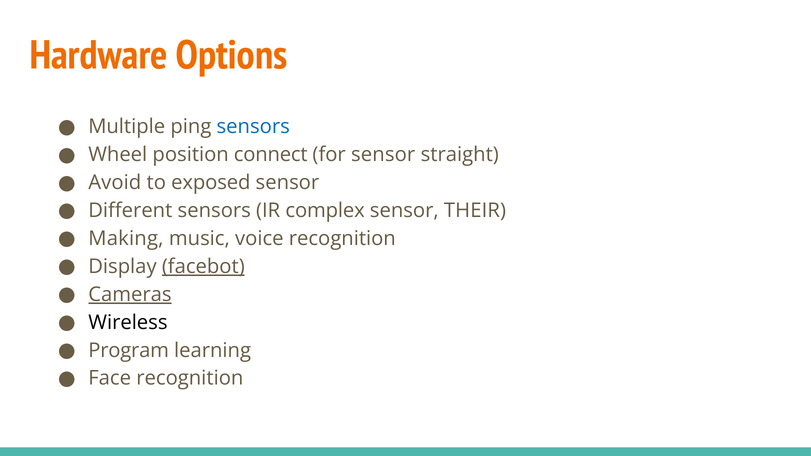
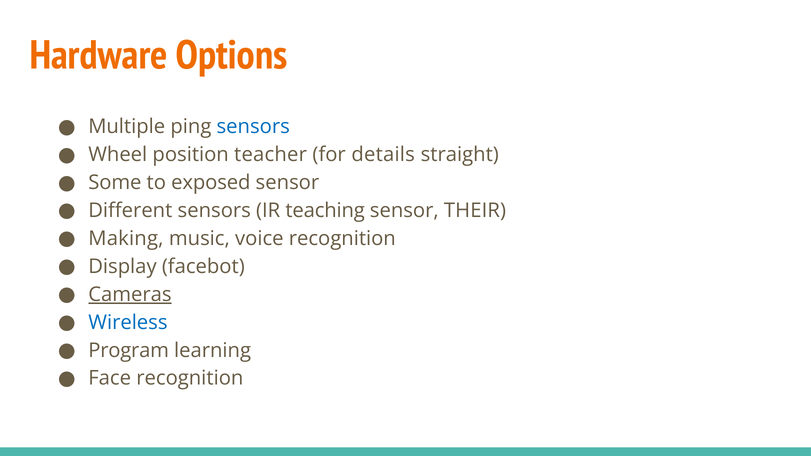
connect: connect -> teacher
for sensor: sensor -> details
Avoid: Avoid -> Some
complex: complex -> teaching
facebot underline: present -> none
Wireless colour: black -> blue
